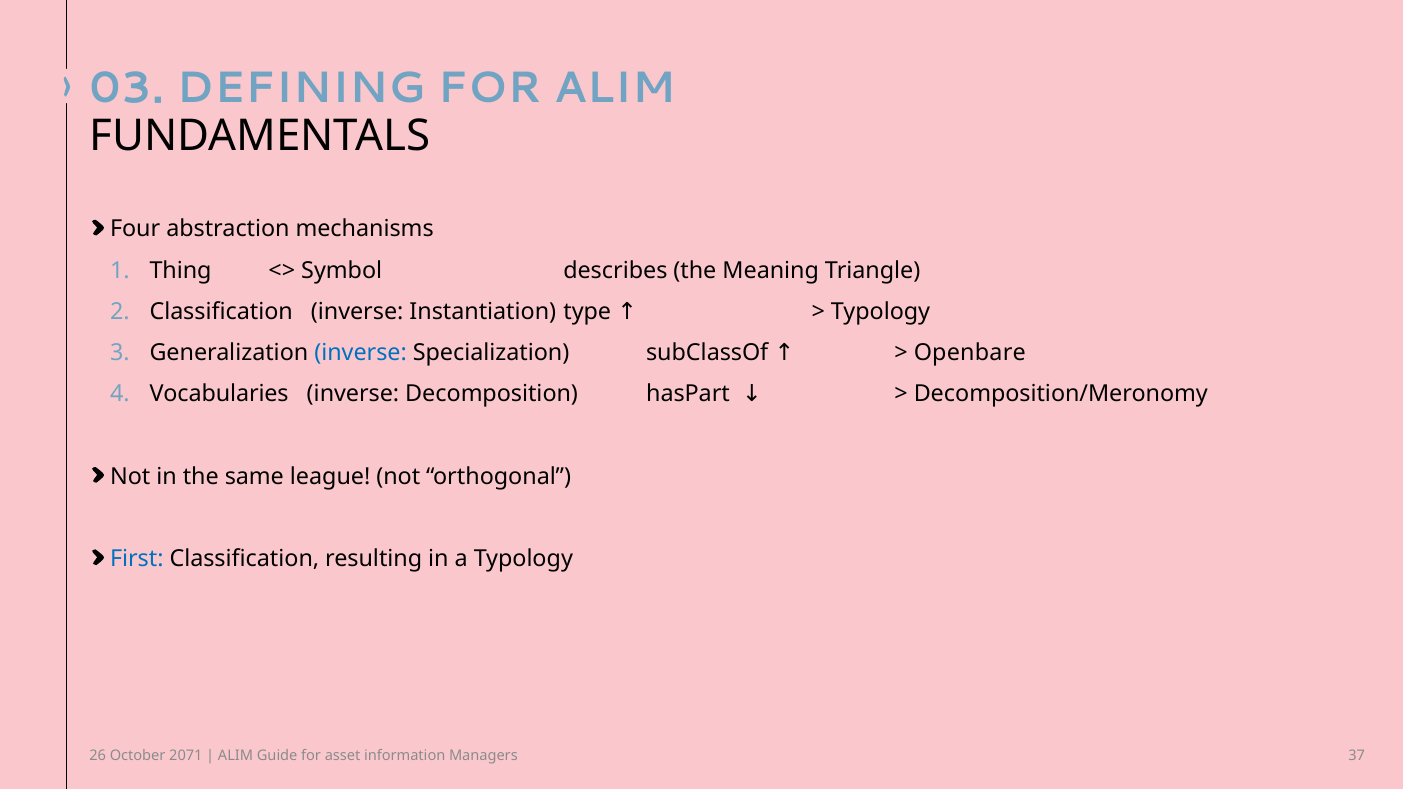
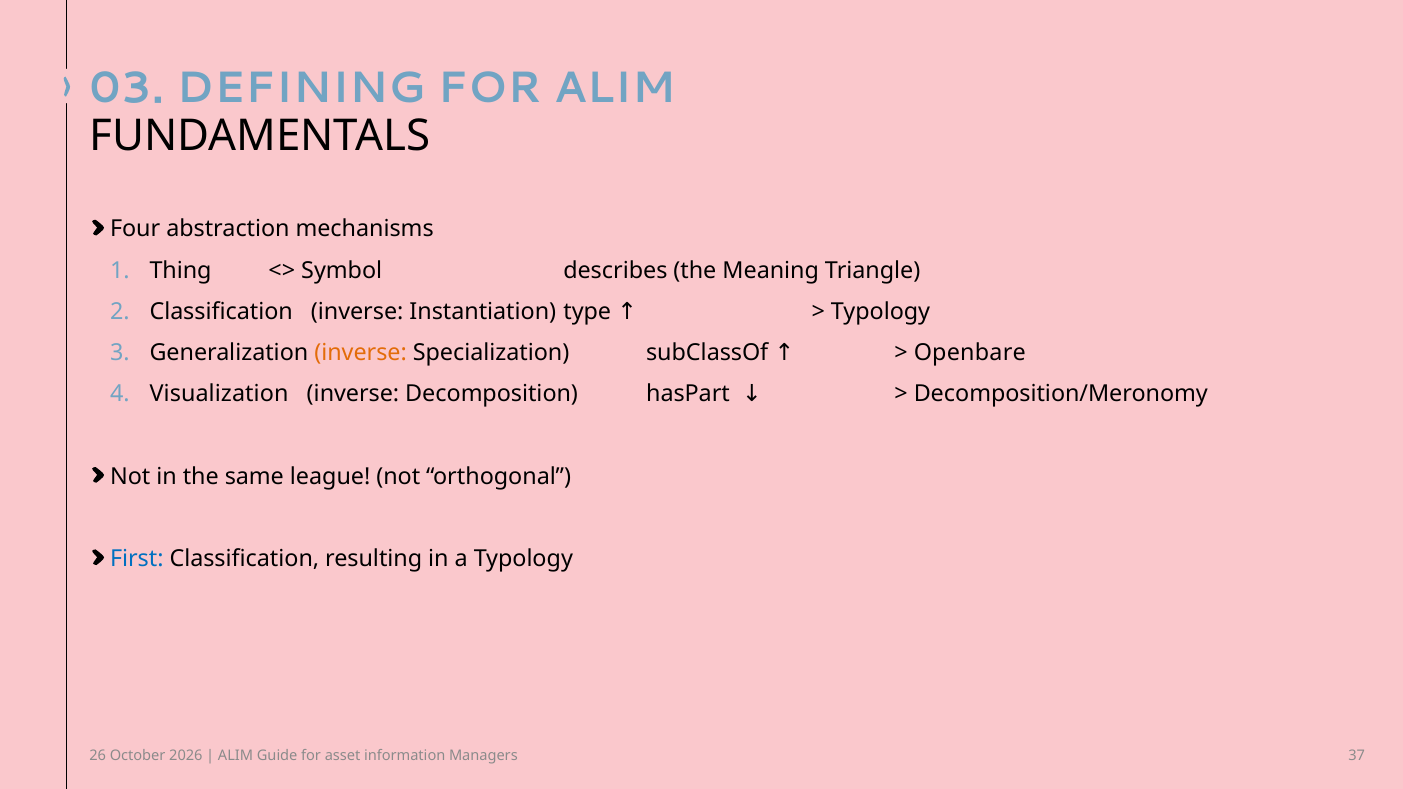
inverse at (361, 353) colour: blue -> orange
Vocabularies: Vocabularies -> Visualization
2071: 2071 -> 2026
